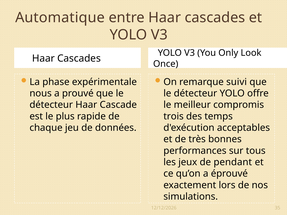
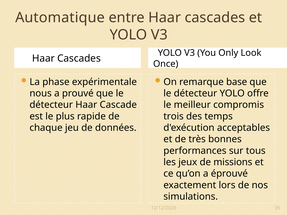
suivi: suivi -> base
pendant: pendant -> missions
